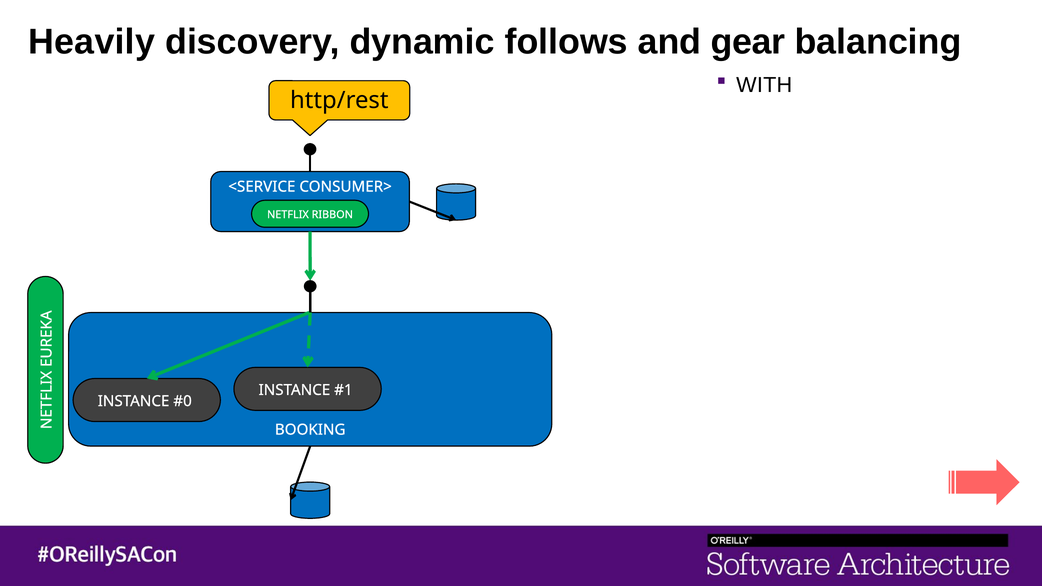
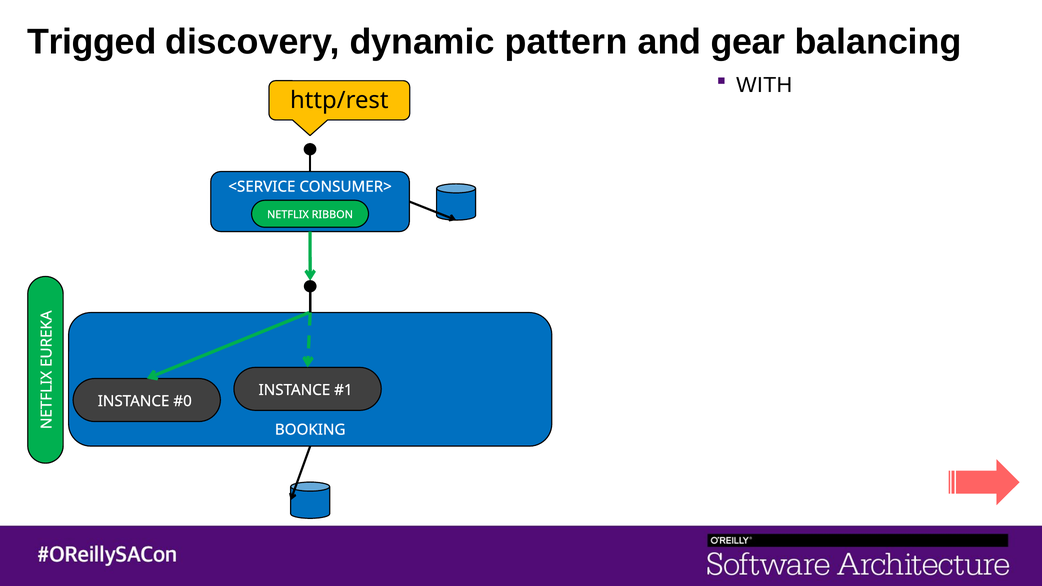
Heavily: Heavily -> Trigged
follows: follows -> pattern
